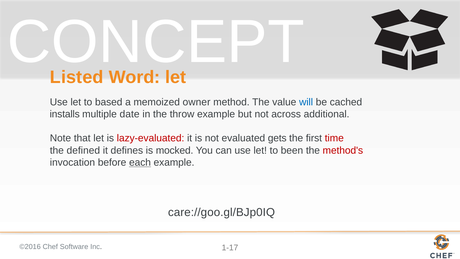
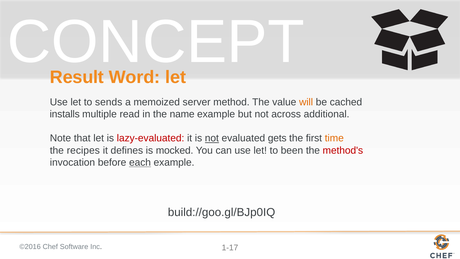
Listed: Listed -> Result
based: based -> sends
owner: owner -> server
will colour: blue -> orange
date: date -> read
throw: throw -> name
not at (212, 138) underline: none -> present
time colour: red -> orange
defined: defined -> recipes
care://goo.gl/BJp0IQ: care://goo.gl/BJp0IQ -> build://goo.gl/BJp0IQ
